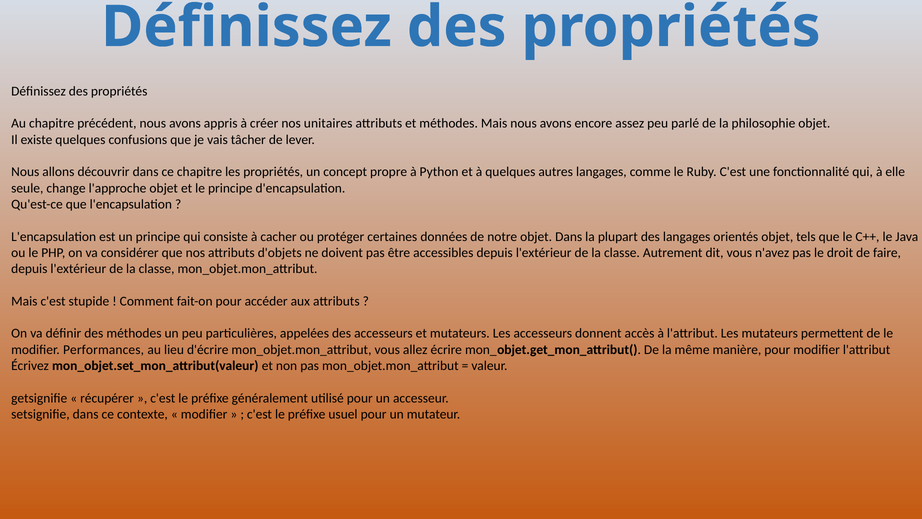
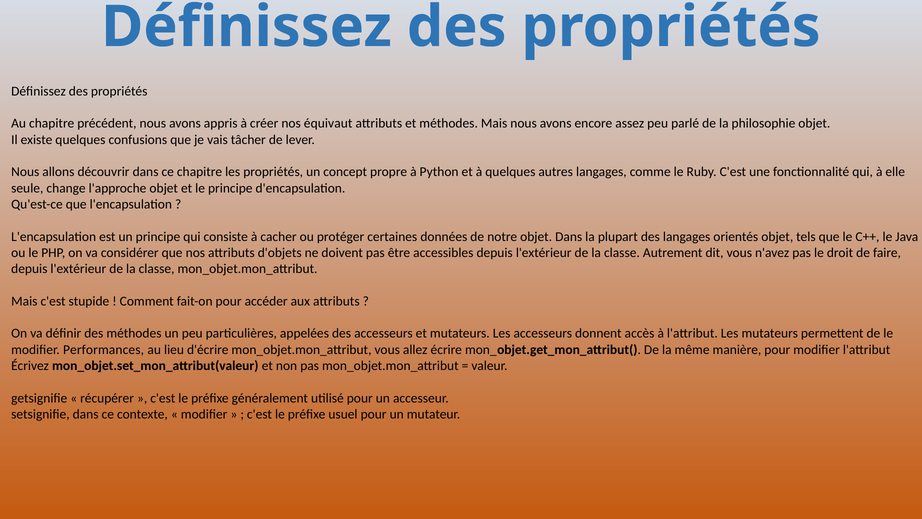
unitaires: unitaires -> équivaut
